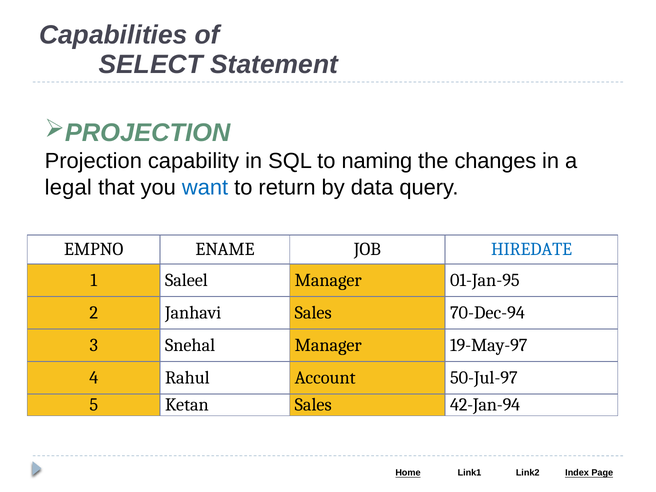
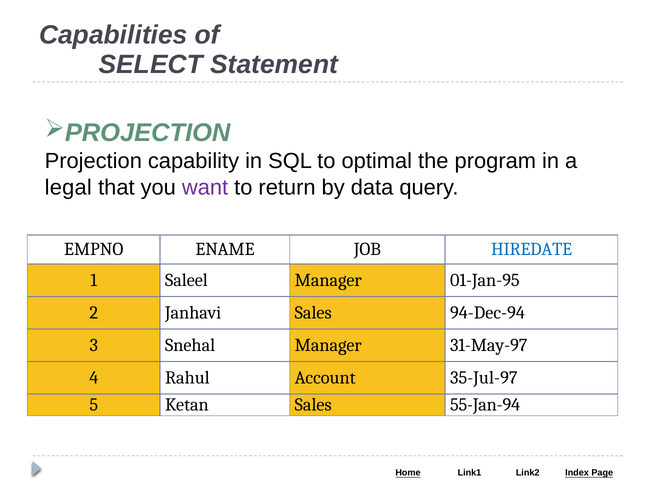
naming: naming -> optimal
changes: changes -> program
want colour: blue -> purple
70-Dec-94: 70-Dec-94 -> 94-Dec-94
19-May-97: 19-May-97 -> 31-May-97
50-Jul-97: 50-Jul-97 -> 35-Jul-97
42-Jan-94: 42-Jan-94 -> 55-Jan-94
